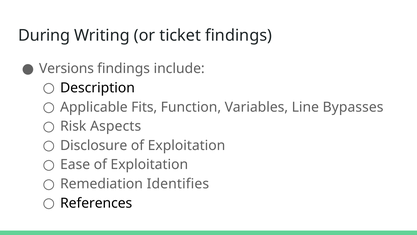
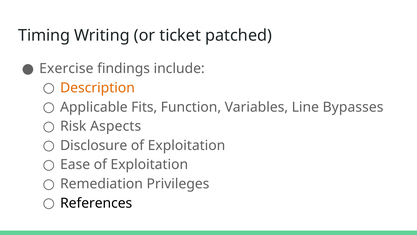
During: During -> Timing
ticket findings: findings -> patched
Versions: Versions -> Exercise
Description colour: black -> orange
Identifies: Identifies -> Privileges
